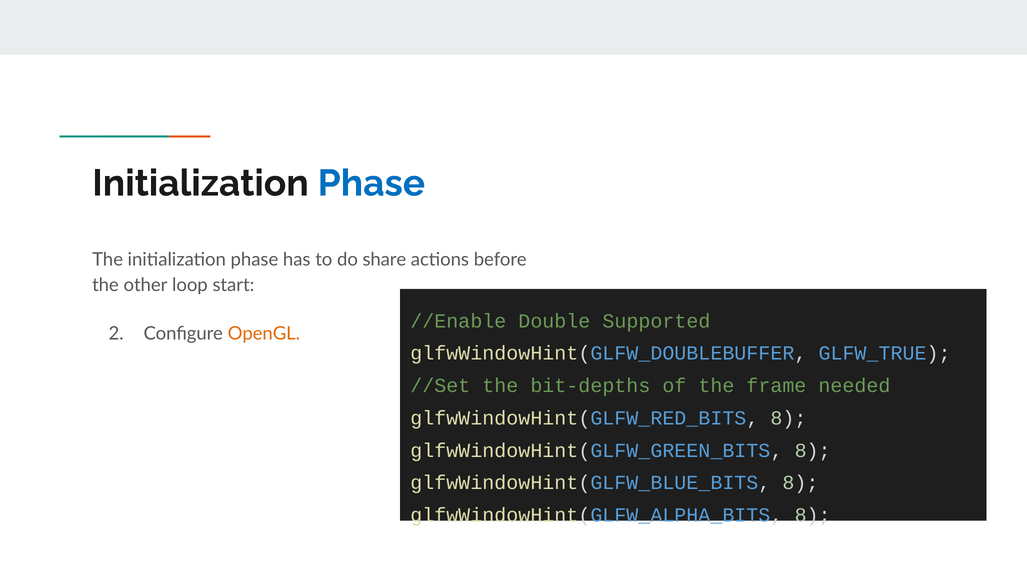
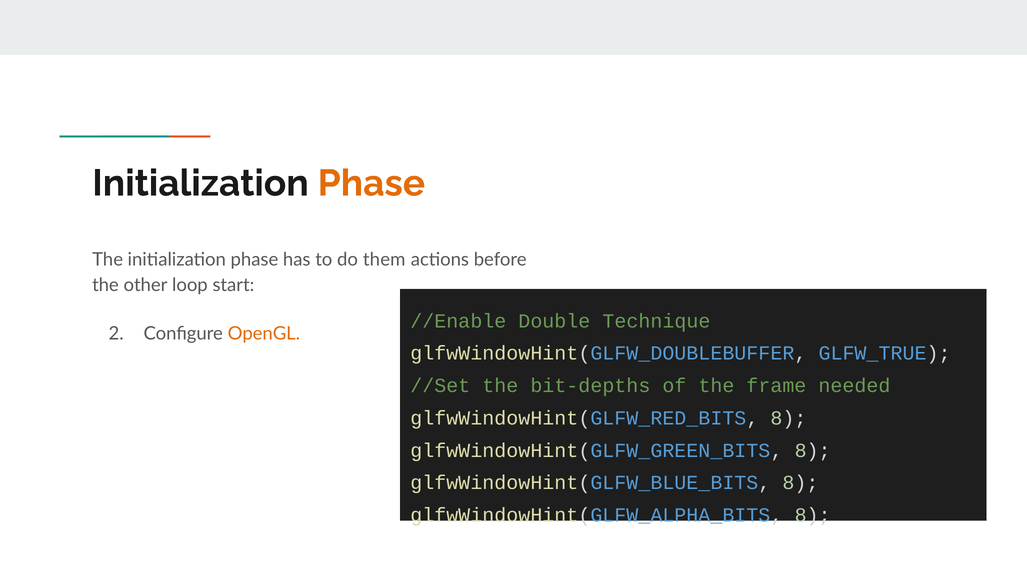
Phase at (371, 183) colour: blue -> orange
share: share -> them
Supported: Supported -> Technique
